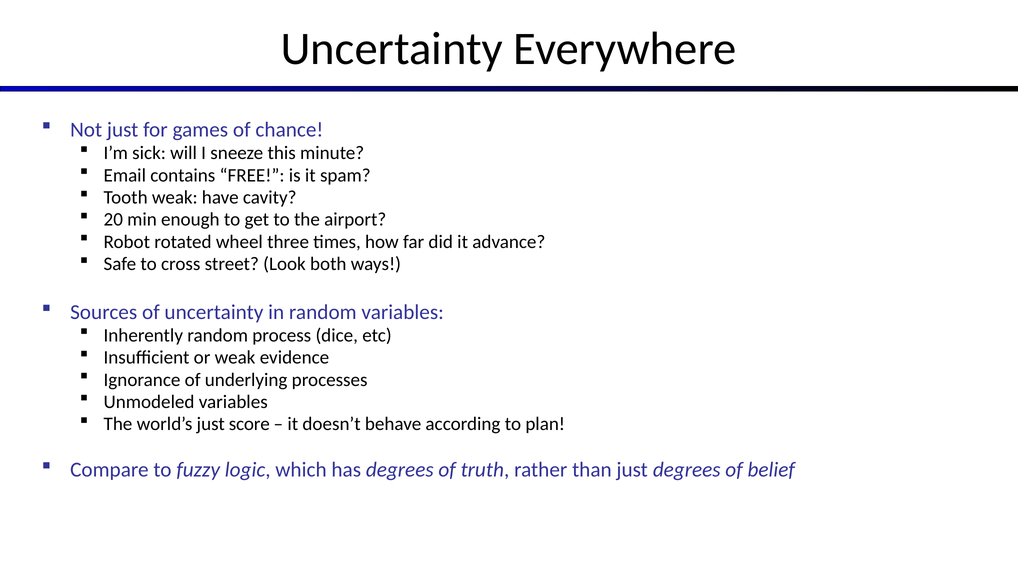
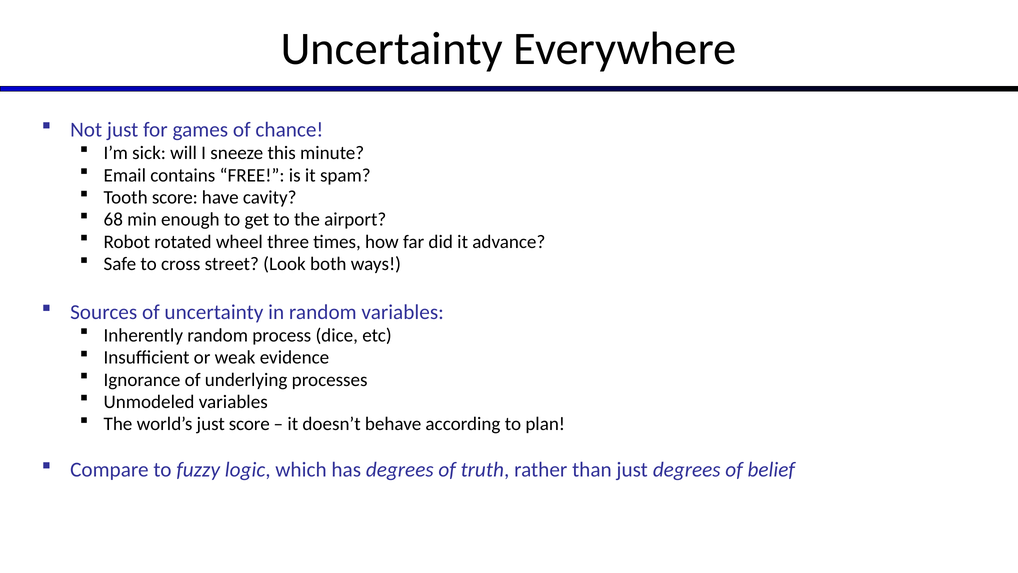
Tooth weak: weak -> score
20: 20 -> 68
